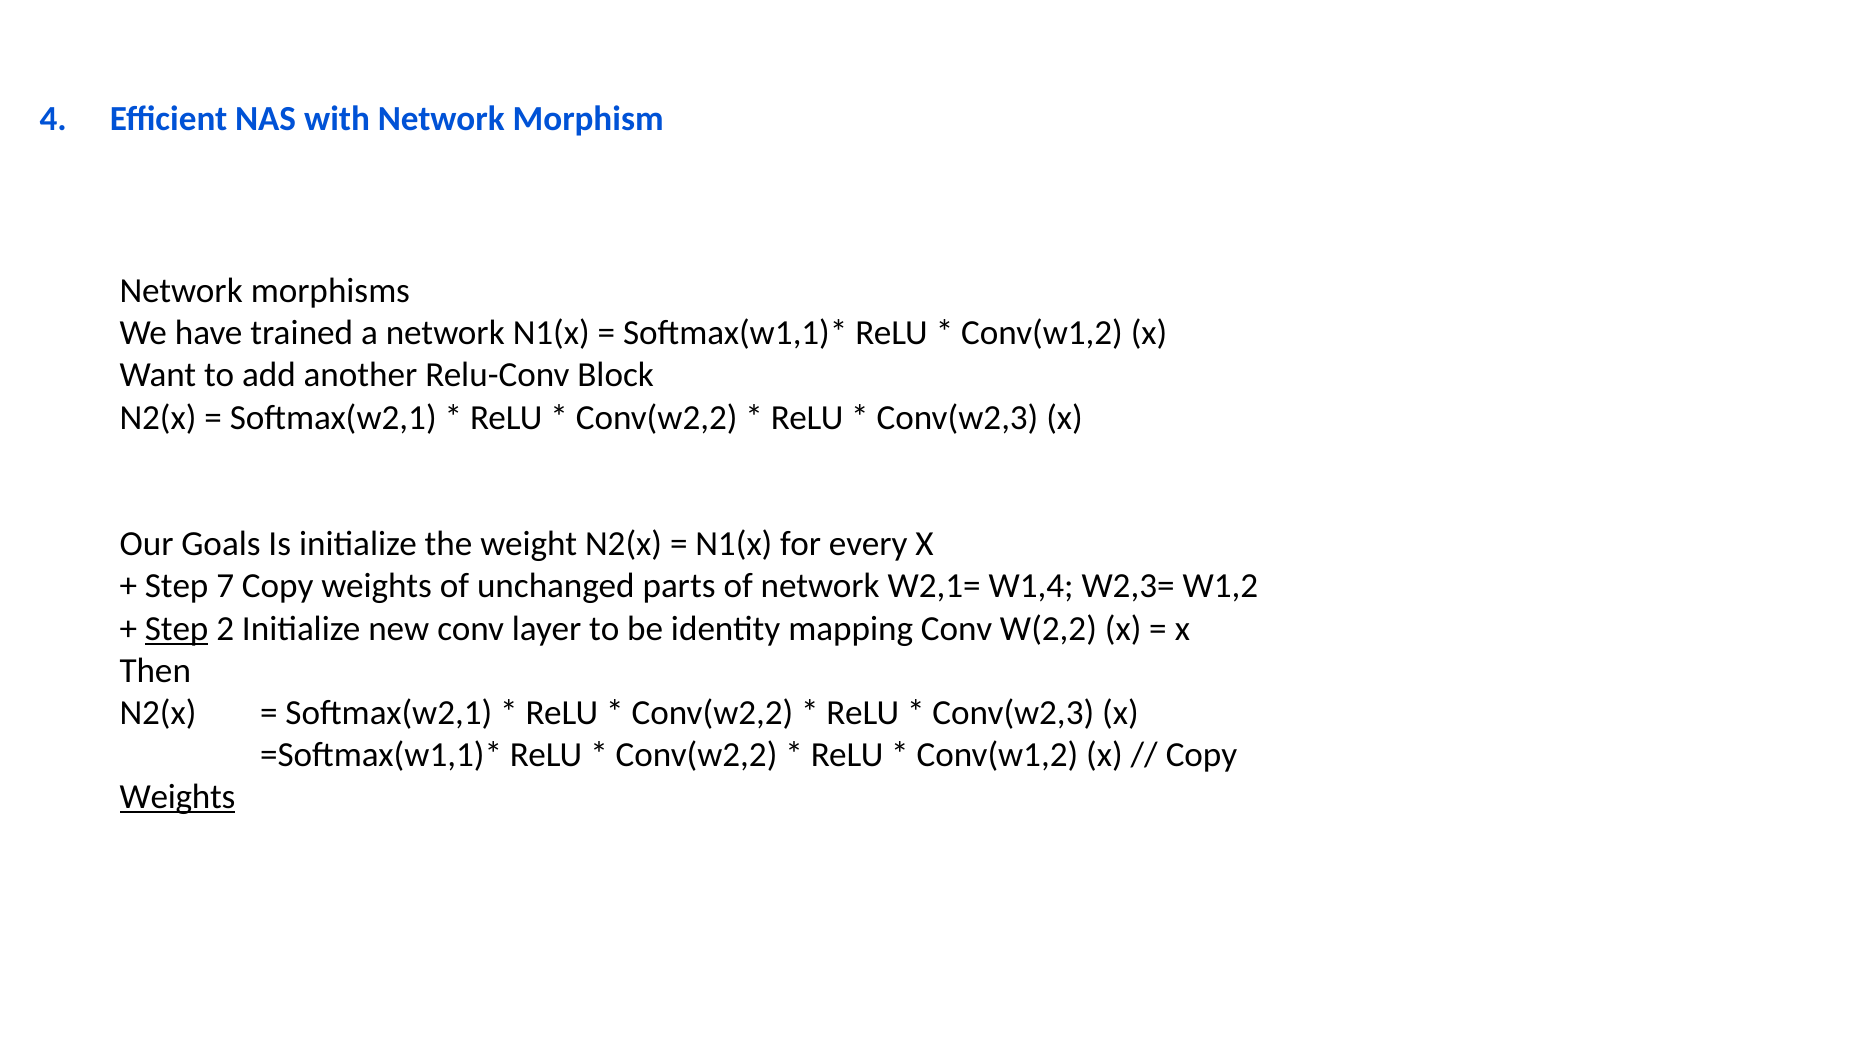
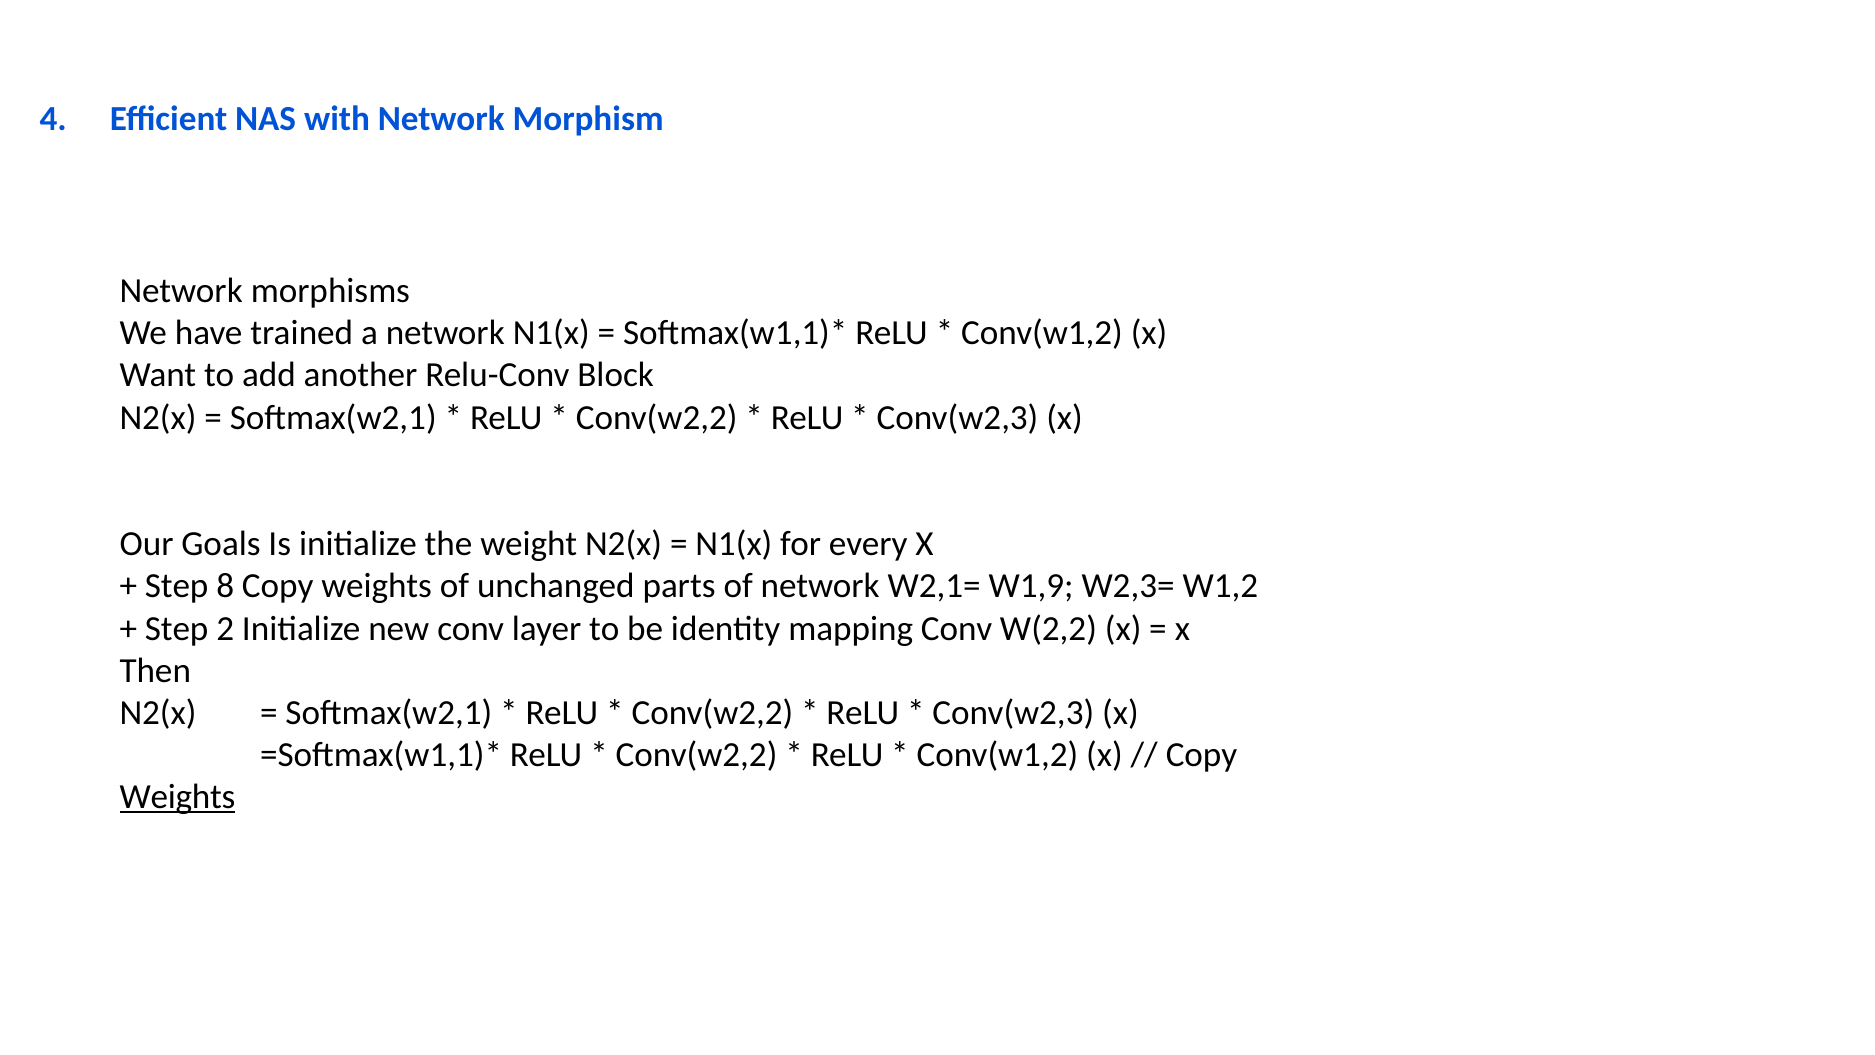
7: 7 -> 8
W1,4: W1,4 -> W1,9
Step at (177, 628) underline: present -> none
